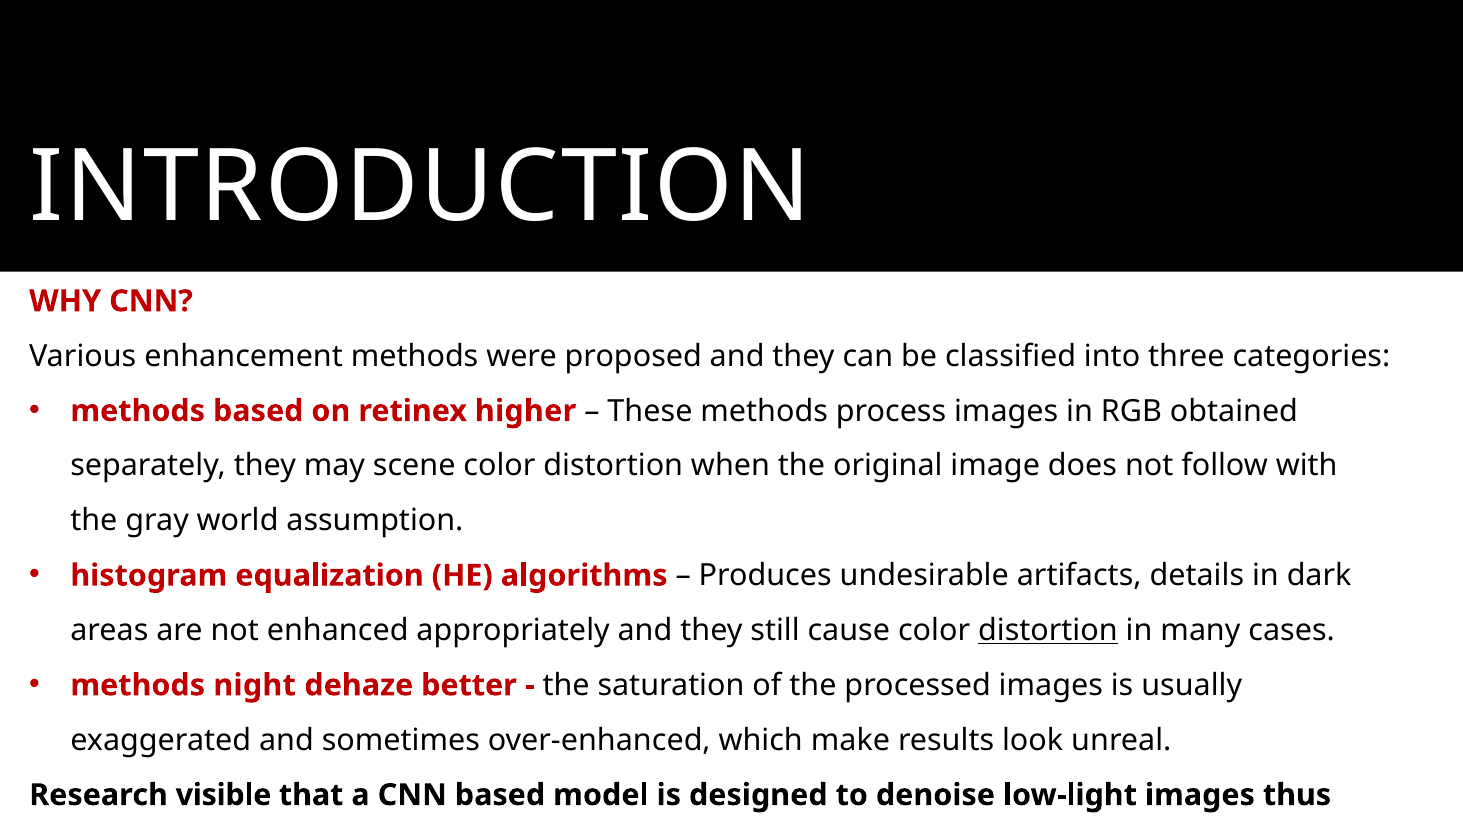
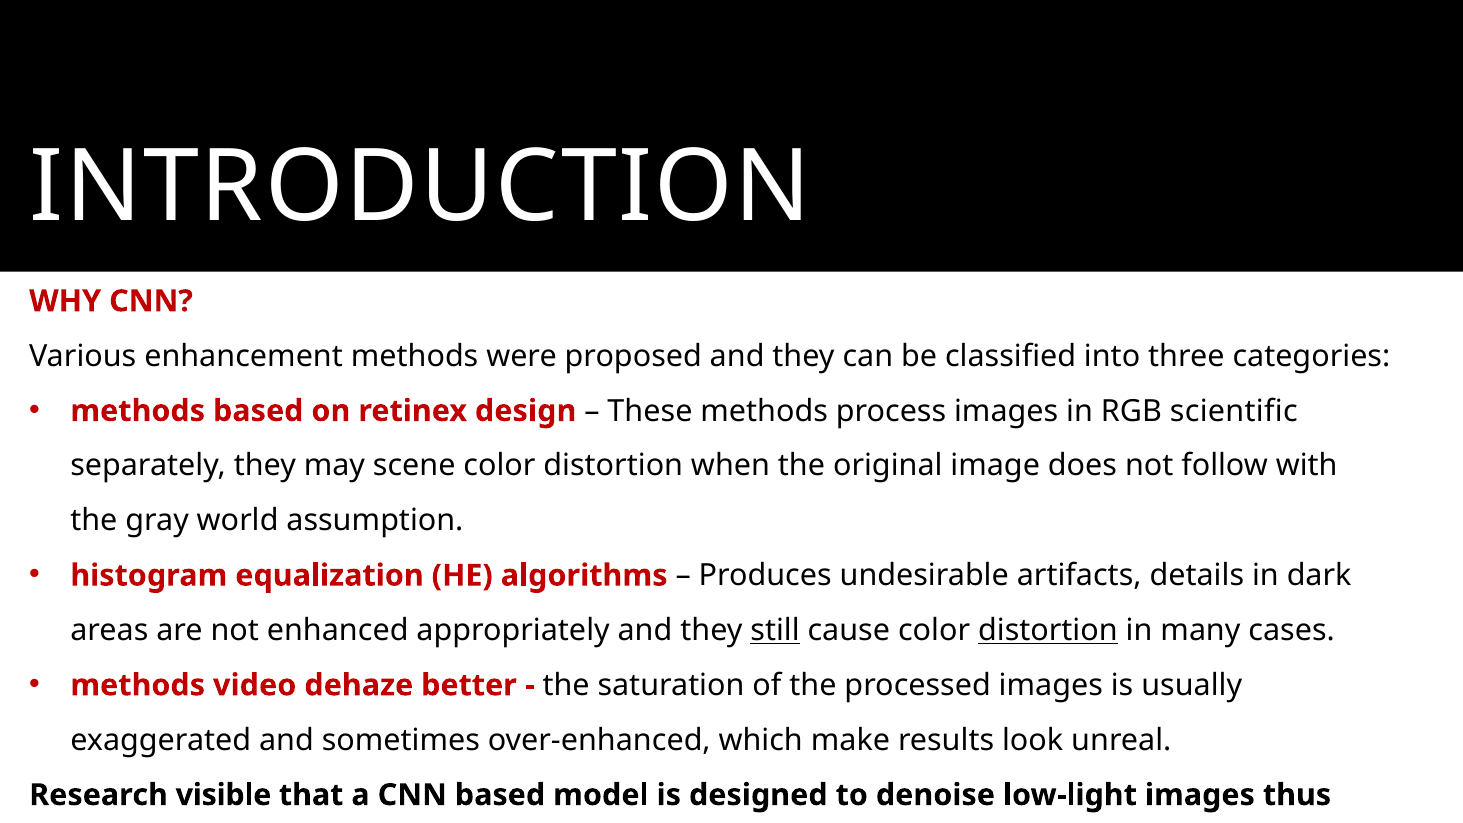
higher: higher -> design
obtained: obtained -> scientific
still underline: none -> present
night: night -> video
